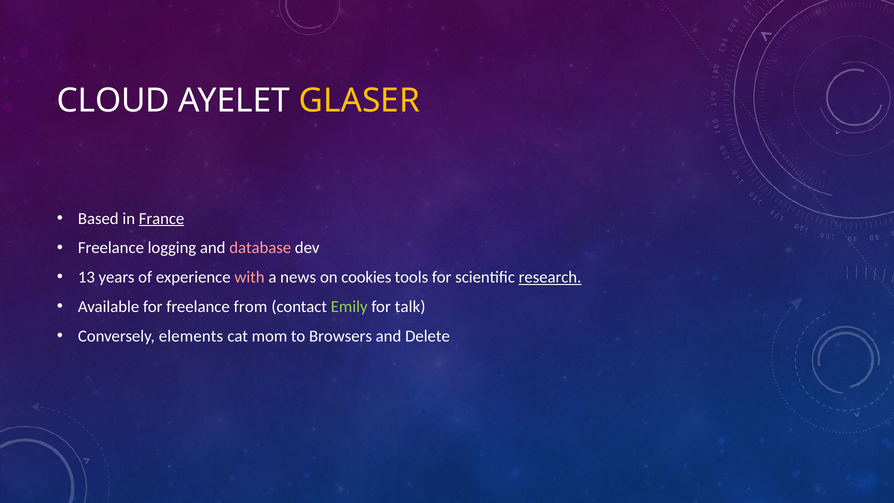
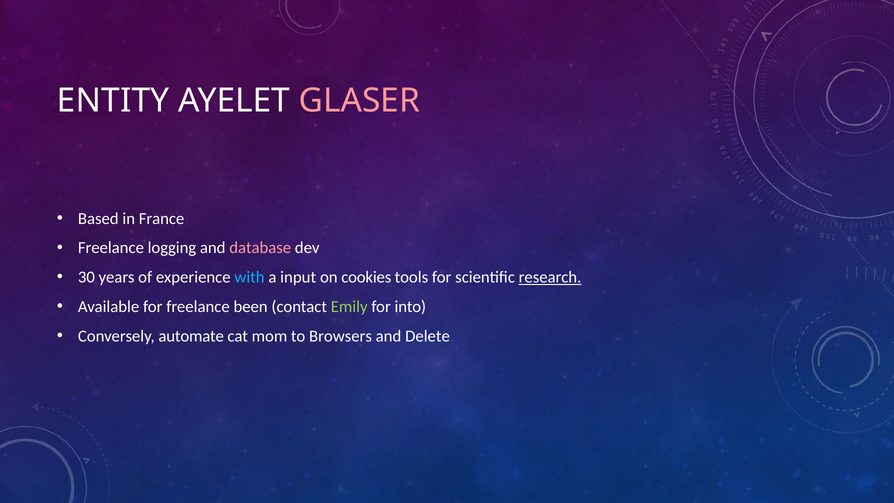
CLOUD: CLOUD -> ENTITY
GLASER colour: yellow -> pink
France underline: present -> none
13: 13 -> 30
with colour: pink -> light blue
news: news -> input
from: from -> been
talk: talk -> into
elements: elements -> automate
